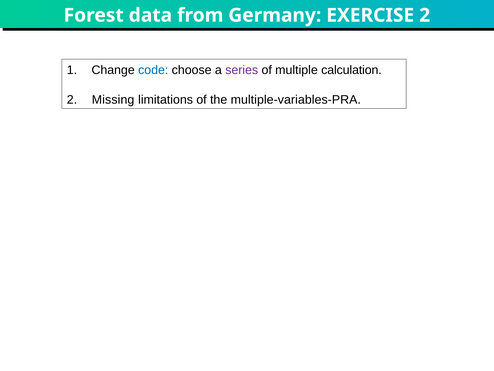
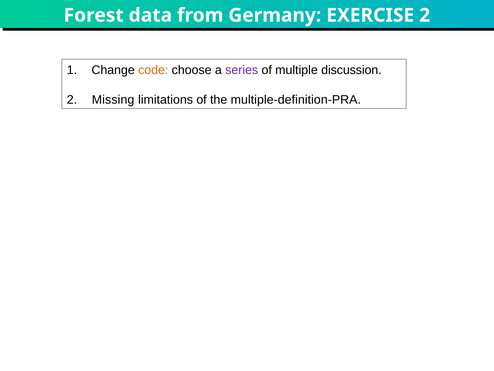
code colour: blue -> orange
calculation: calculation -> discussion
multiple-variables-PRA: multiple-variables-PRA -> multiple-definition-PRA
